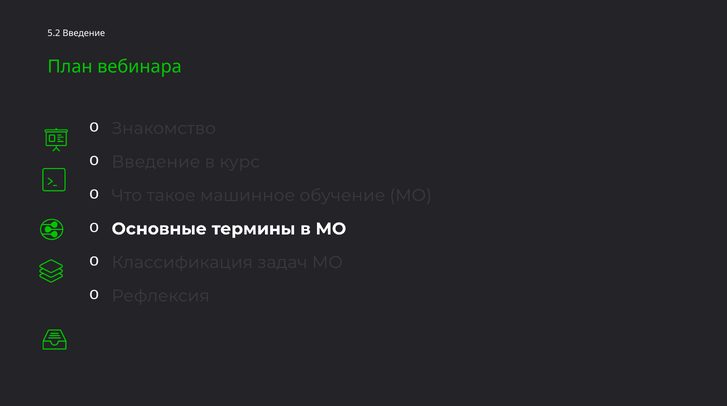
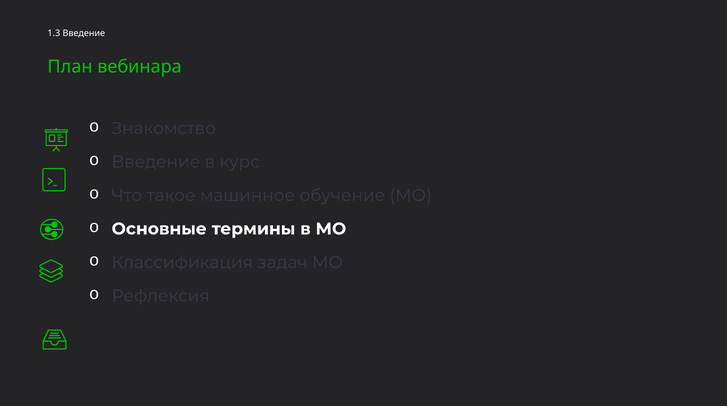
5.2: 5.2 -> 1.3
